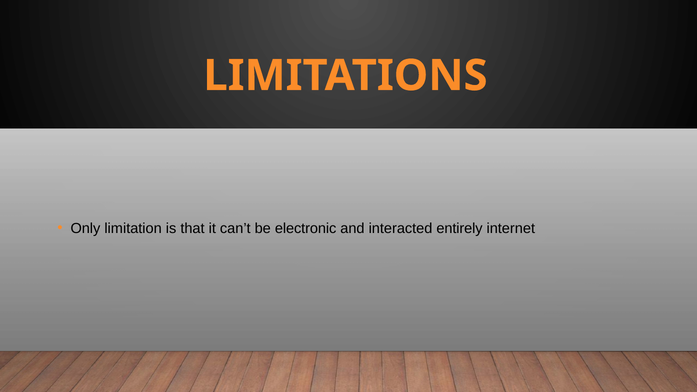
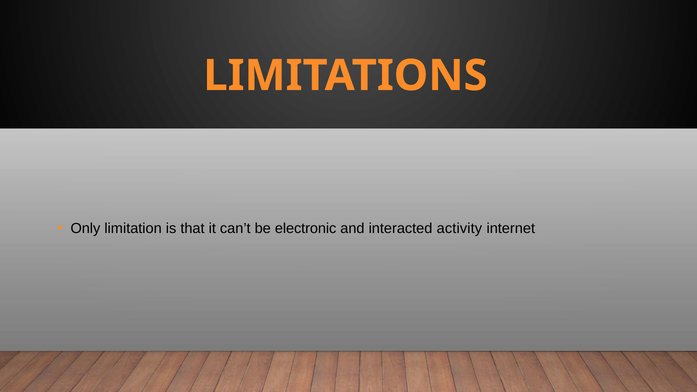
entirely: entirely -> activity
